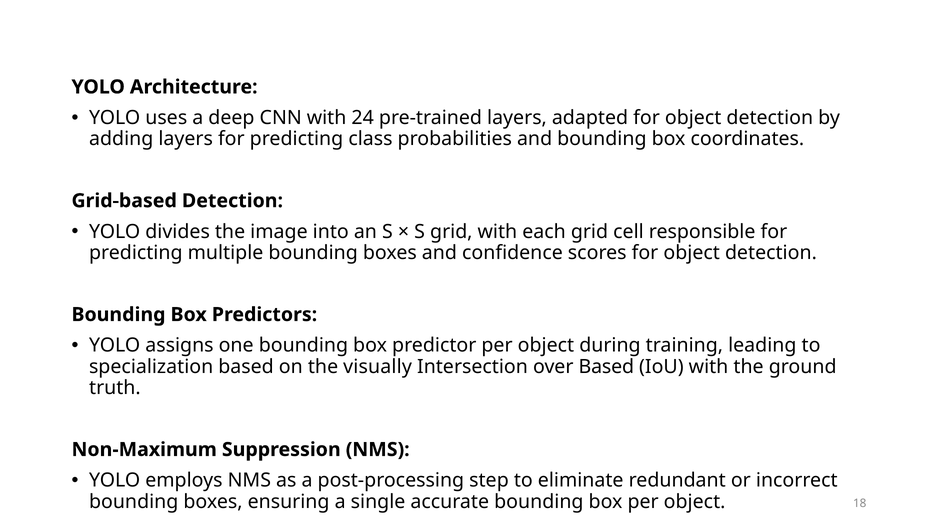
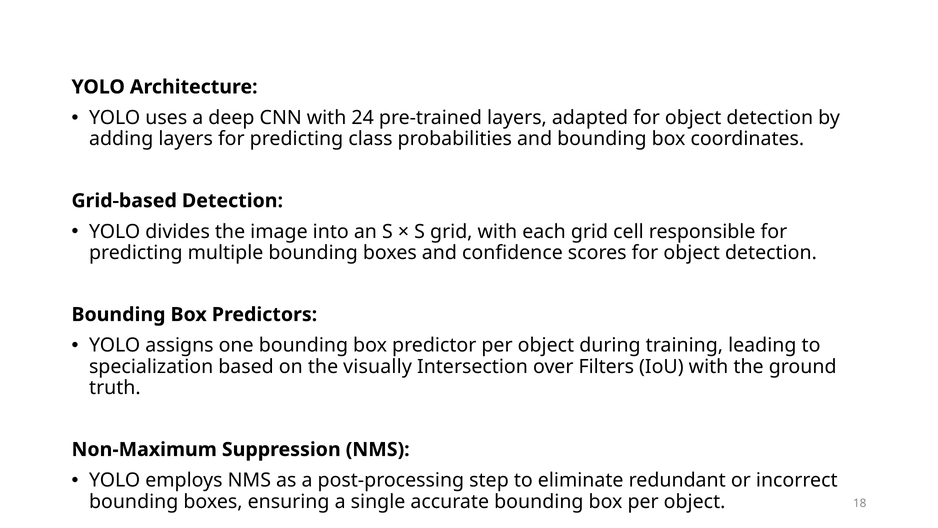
over Based: Based -> Filters
